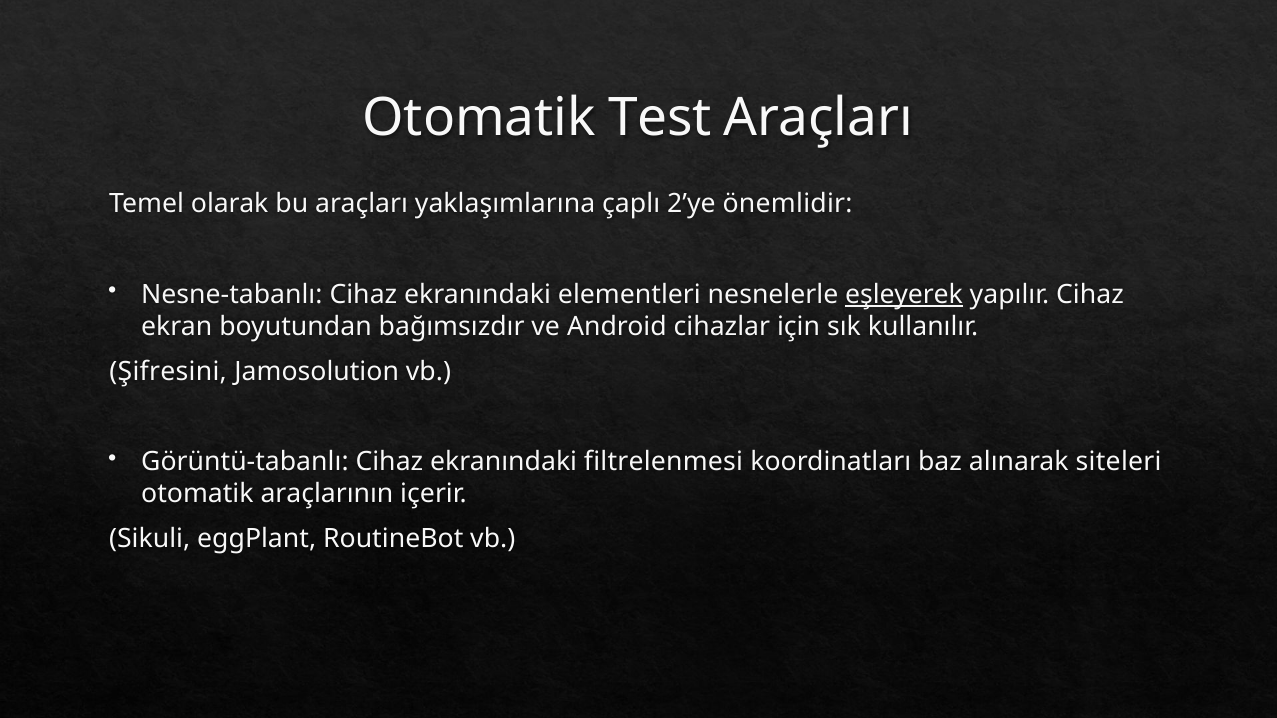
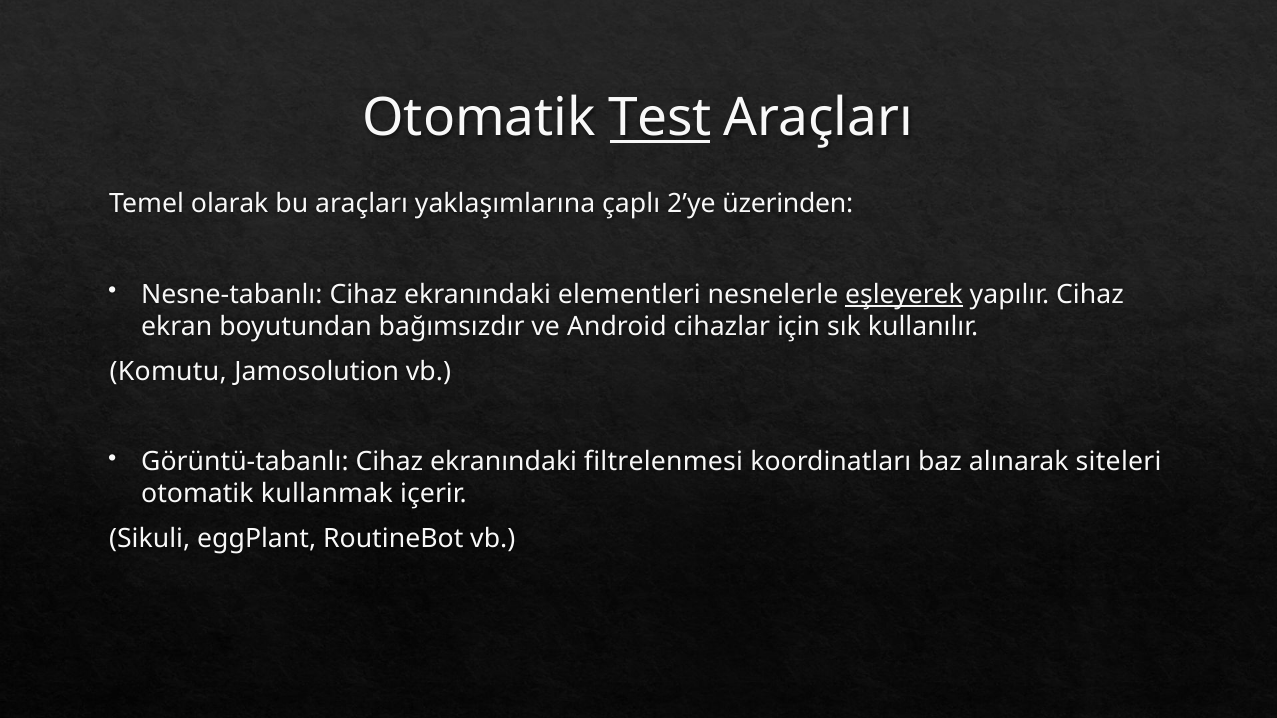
Test underline: none -> present
önemlidir: önemlidir -> üzerinden
Şifresini: Şifresini -> Komutu
araçlarının: araçlarının -> kullanmak
